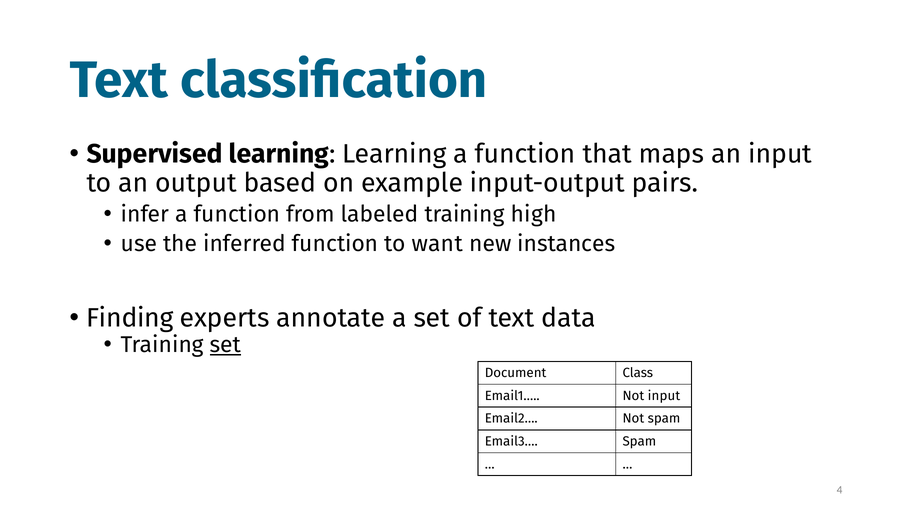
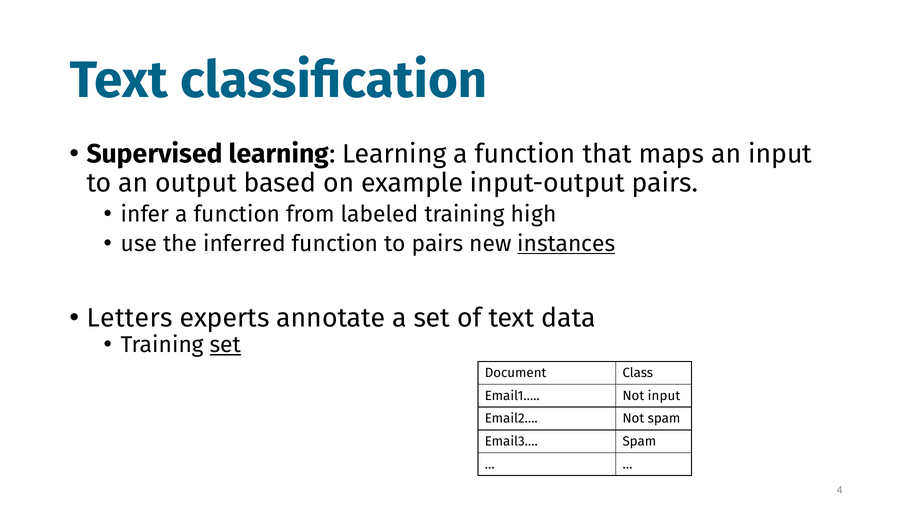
to want: want -> pairs
instances underline: none -> present
Finding: Finding -> Letters
